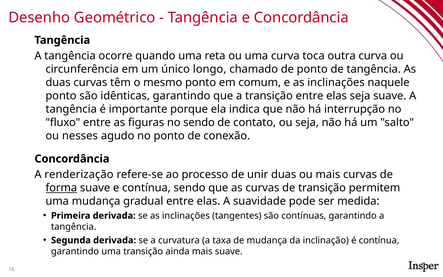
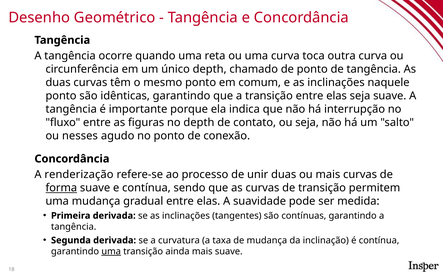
único longo: longo -> depth
no sendo: sendo -> depth
uma at (111, 251) underline: none -> present
